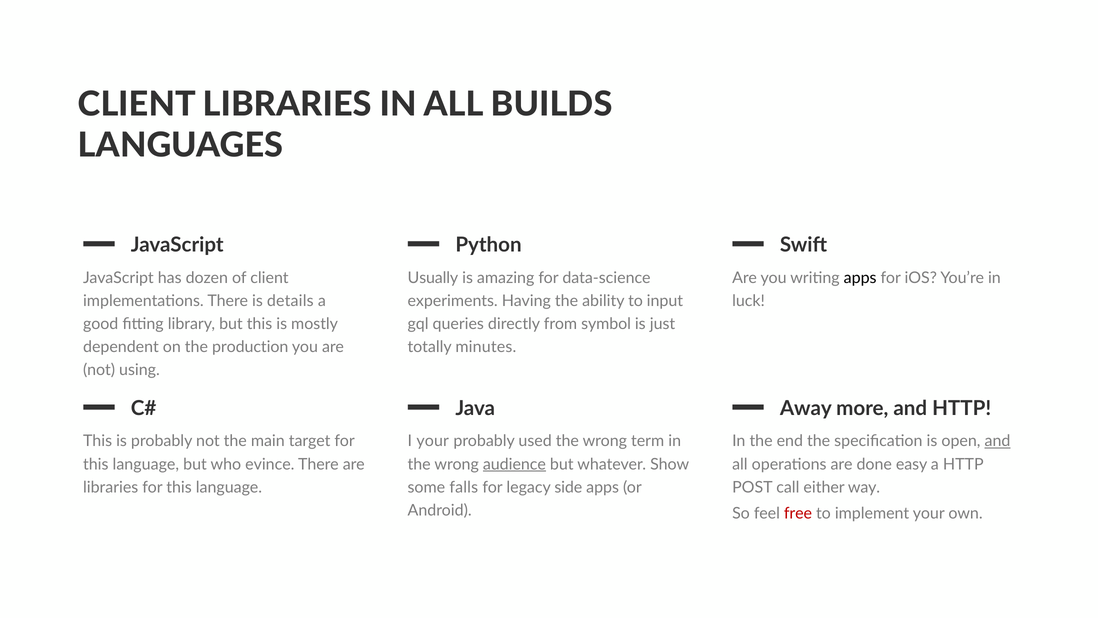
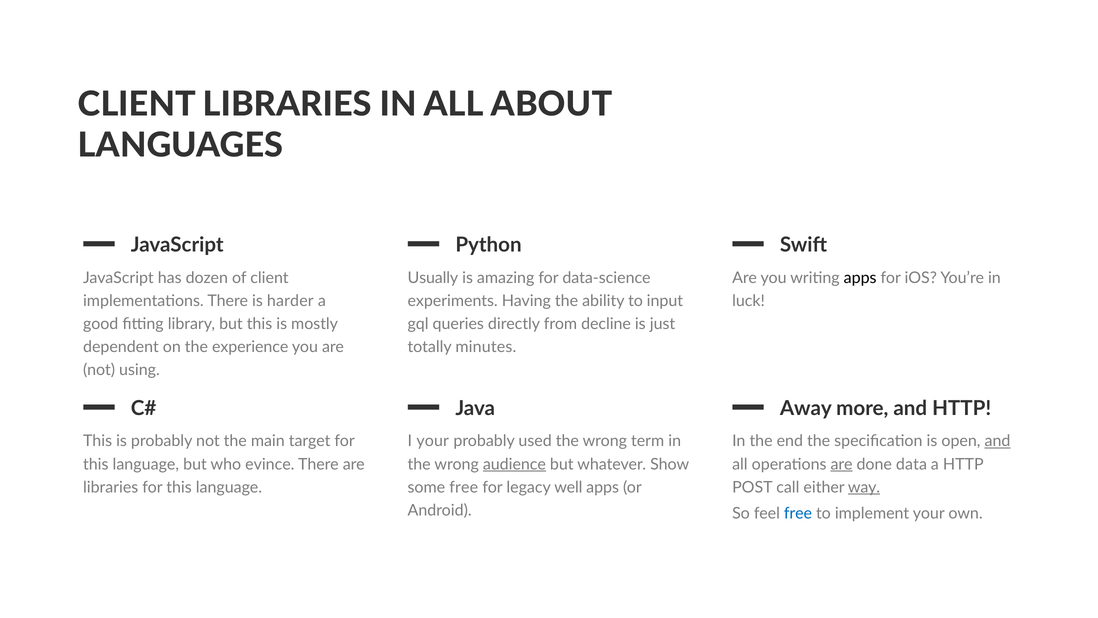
BUILDS: BUILDS -> ABOUT
details: details -> harder
symbol: symbol -> decline
production: production -> experience
are at (842, 464) underline: none -> present
easy: easy -> data
some falls: falls -> free
side: side -> well
way underline: none -> present
free at (798, 513) colour: red -> blue
